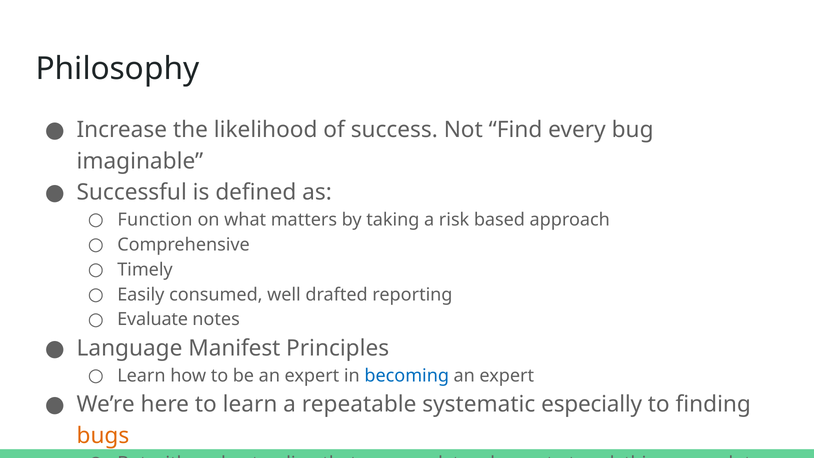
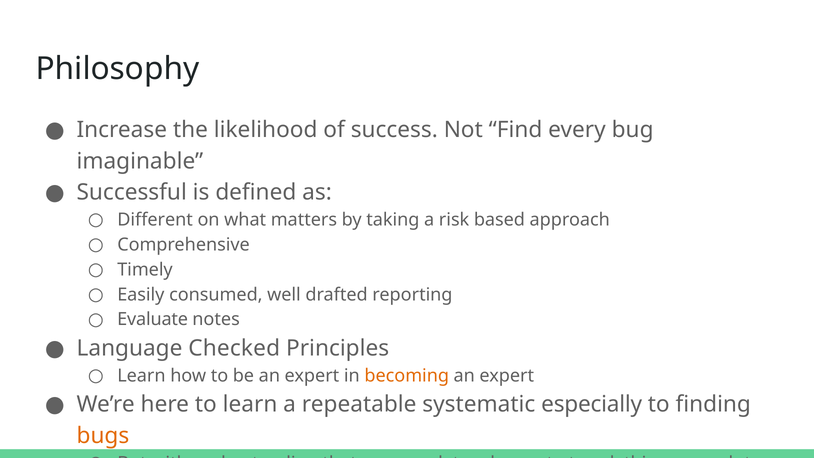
Function: Function -> Different
Manifest: Manifest -> Checked
becoming colour: blue -> orange
